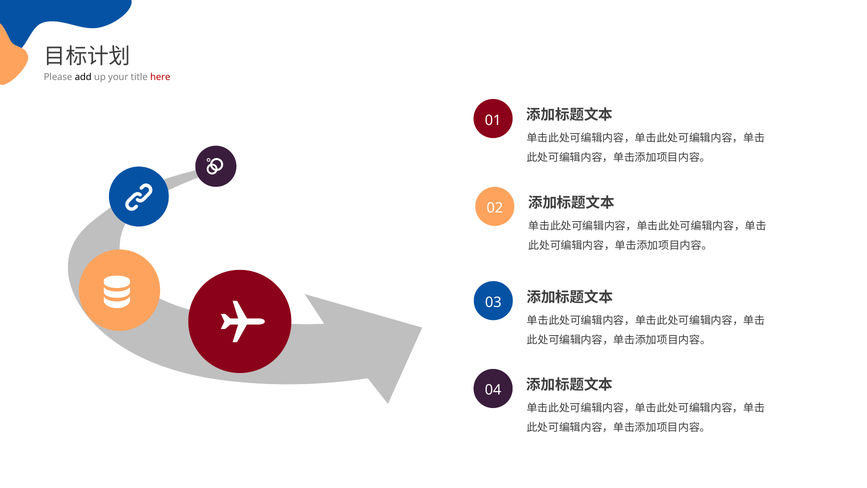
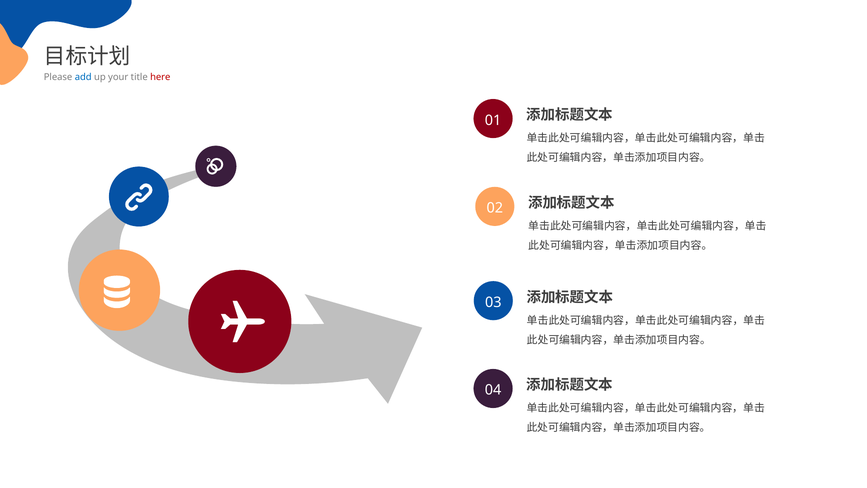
add colour: black -> blue
